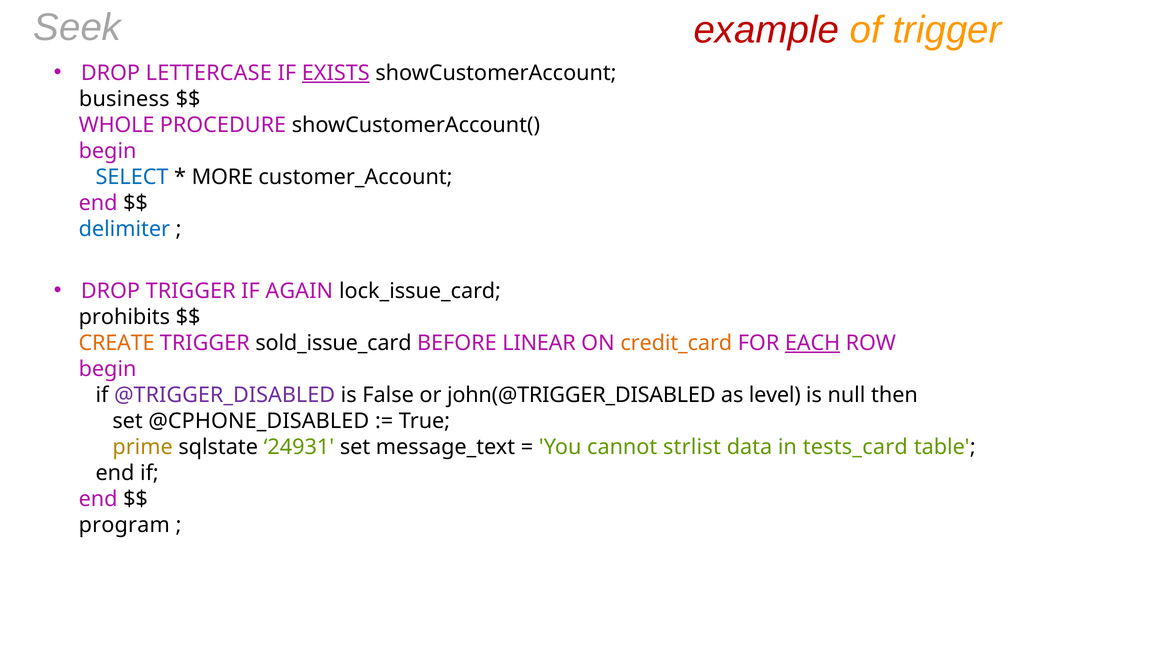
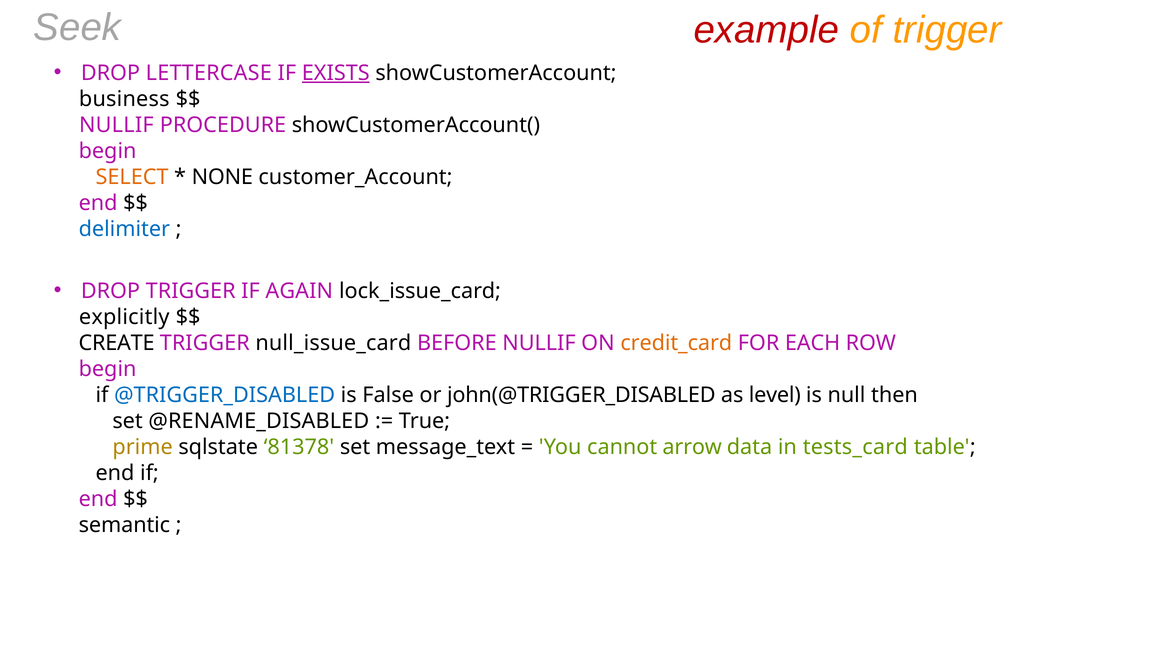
WHOLE at (117, 125): WHOLE -> NULLIF
SELECT colour: blue -> orange
MORE: MORE -> NONE
prohibits: prohibits -> explicitly
CREATE colour: orange -> black
sold_issue_card: sold_issue_card -> null_issue_card
BEFORE LINEAR: LINEAR -> NULLIF
EACH underline: present -> none
@TRIGGER_DISABLED colour: purple -> blue
@CPHONE_DISABLED: @CPHONE_DISABLED -> @RENAME_DISABLED
24931: 24931 -> 81378
strlist: strlist -> arrow
program: program -> semantic
